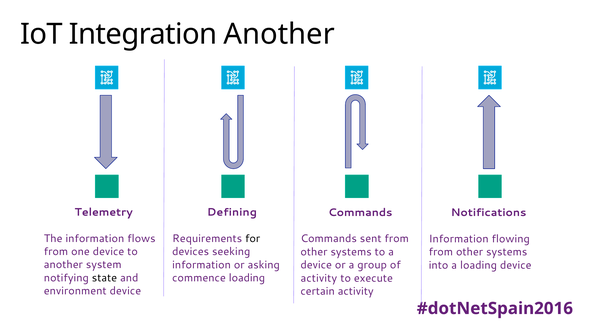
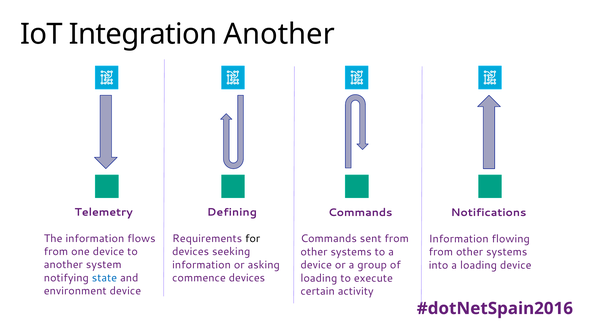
state colour: black -> blue
commence loading: loading -> devices
activity at (319, 278): activity -> loading
